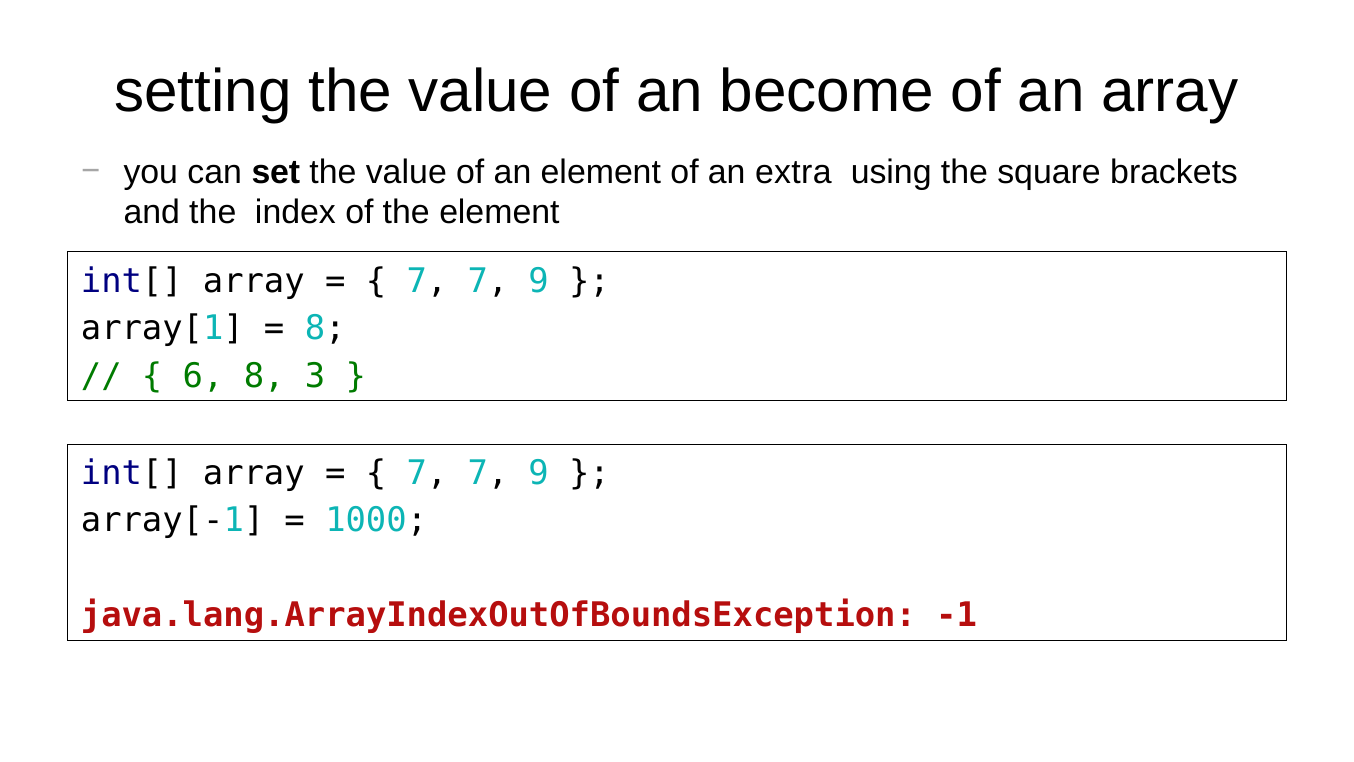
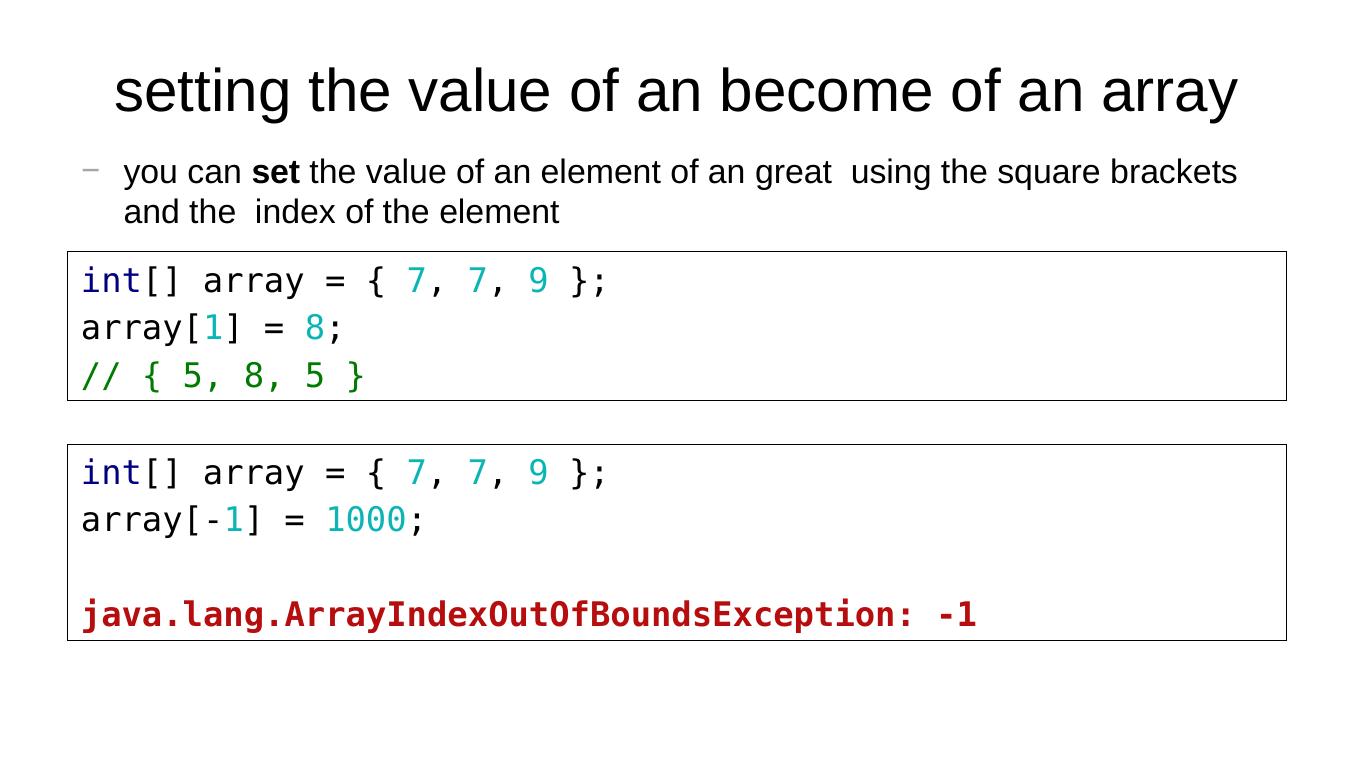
extra: extra -> great
6 at (203, 376): 6 -> 5
8 3: 3 -> 5
